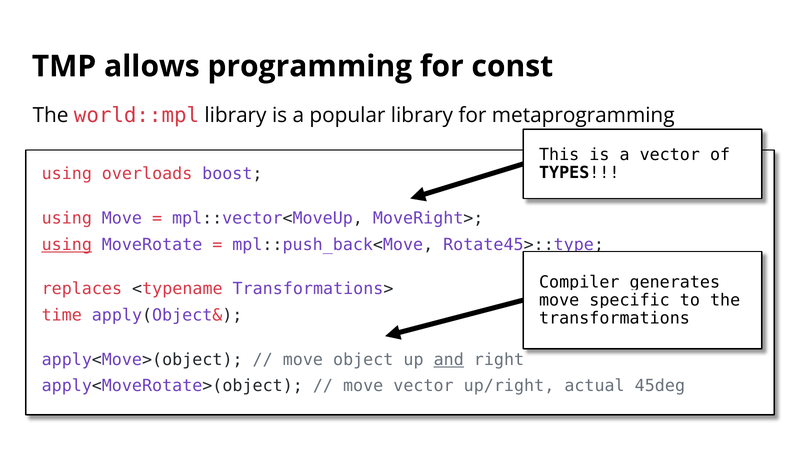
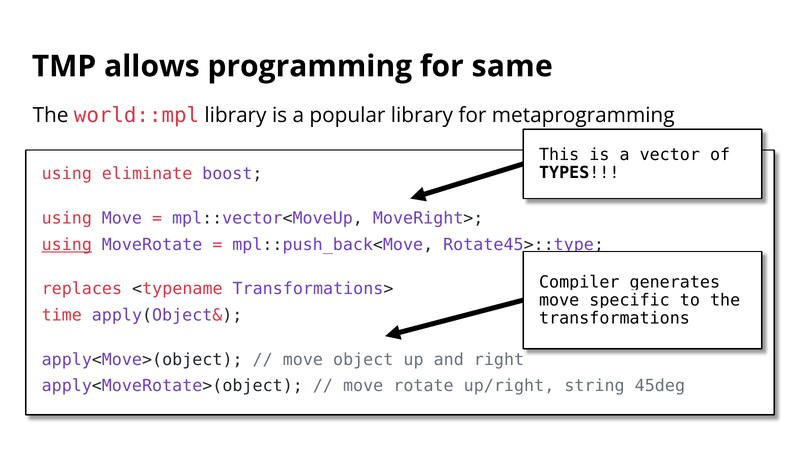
const: const -> same
overloads: overloads -> eliminate
and underline: present -> none
move vector: vector -> rotate
actual: actual -> string
